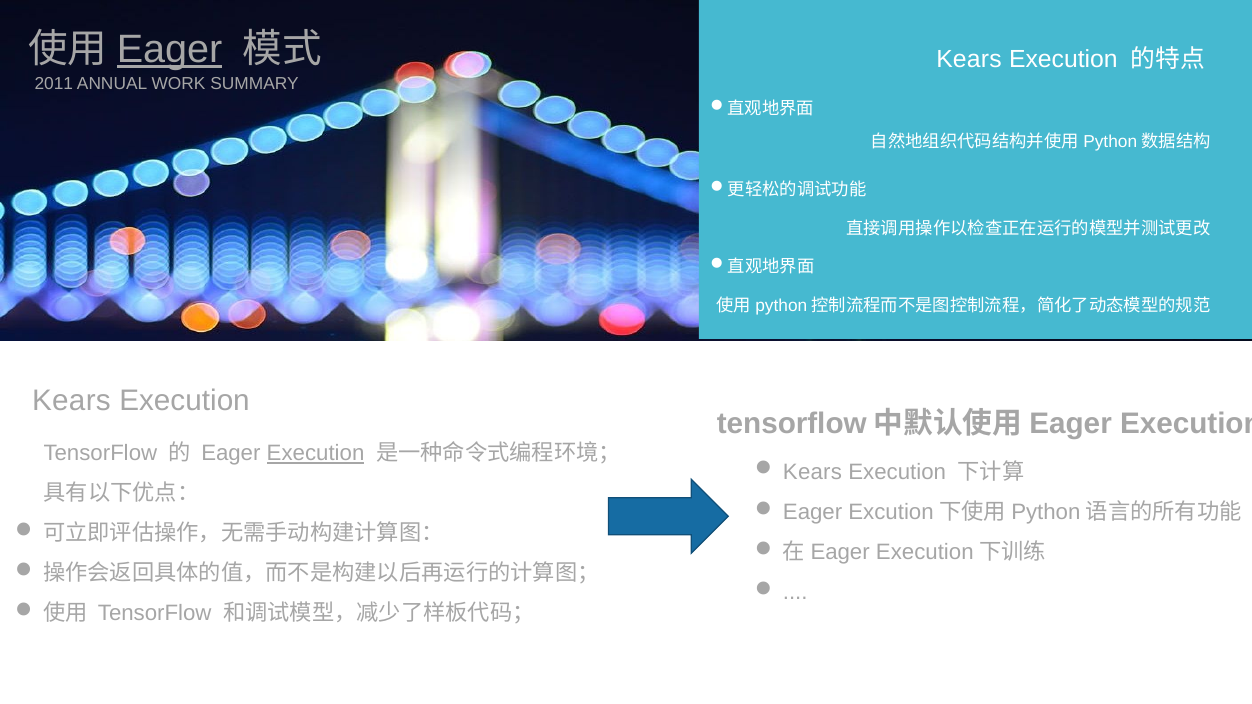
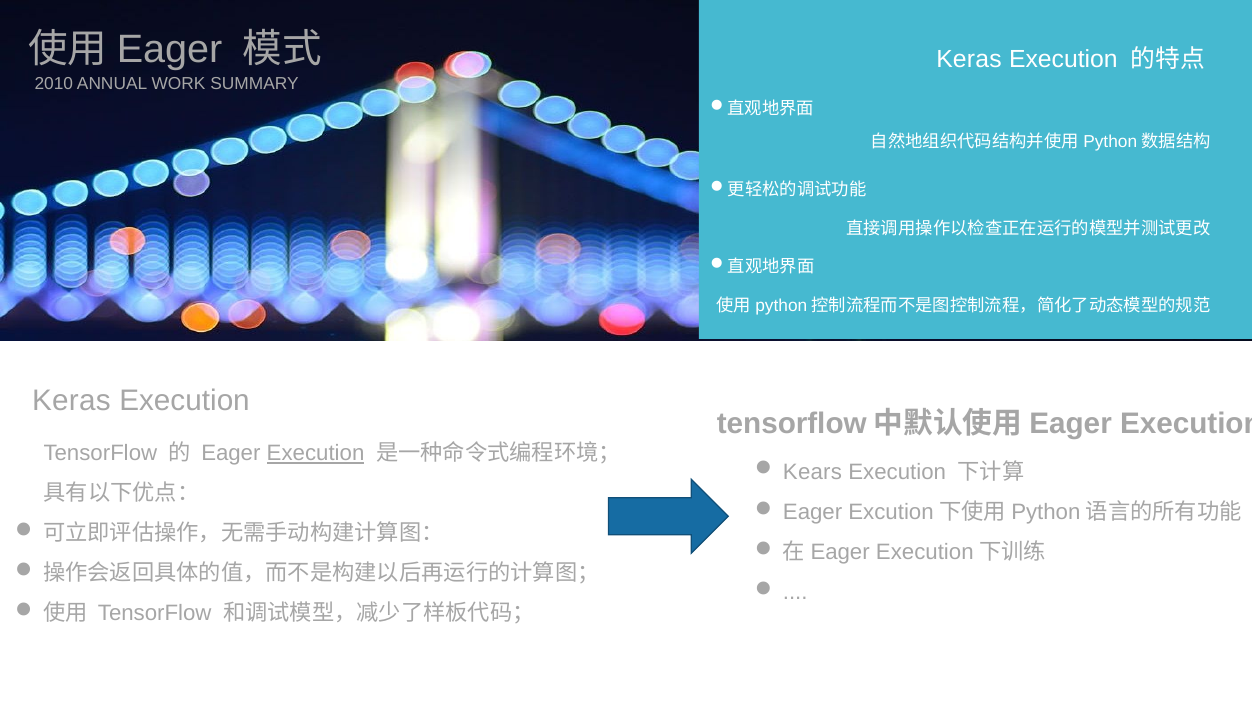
Eager at (170, 49) underline: present -> none
Kears at (969, 59): Kears -> Keras
2011: 2011 -> 2010
Kears at (71, 401): Kears -> Keras
